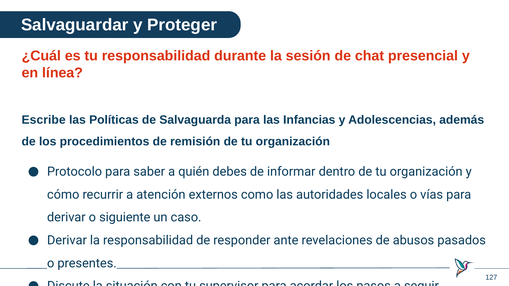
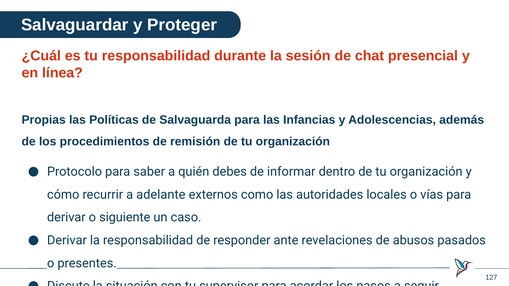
Escribe: Escribe -> Propias
atención: atención -> adelante
